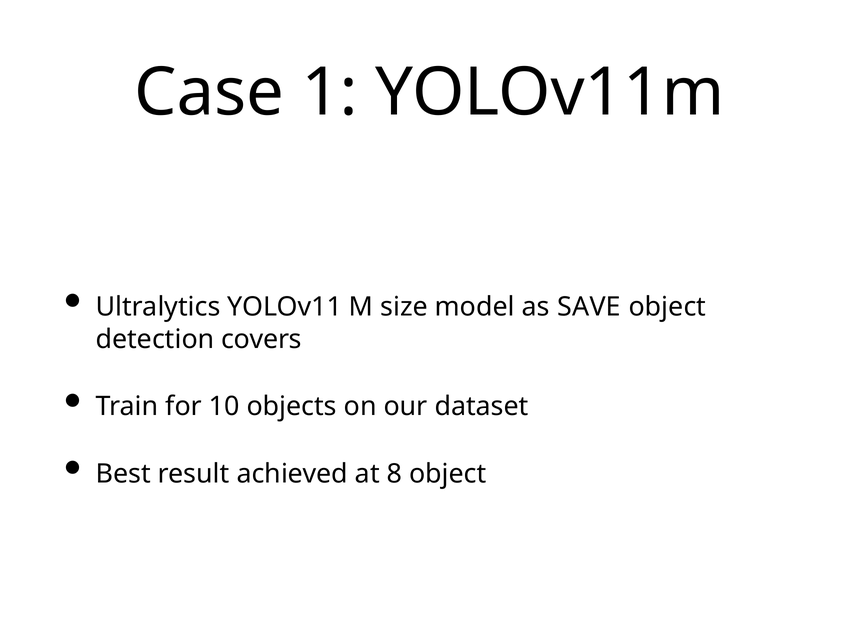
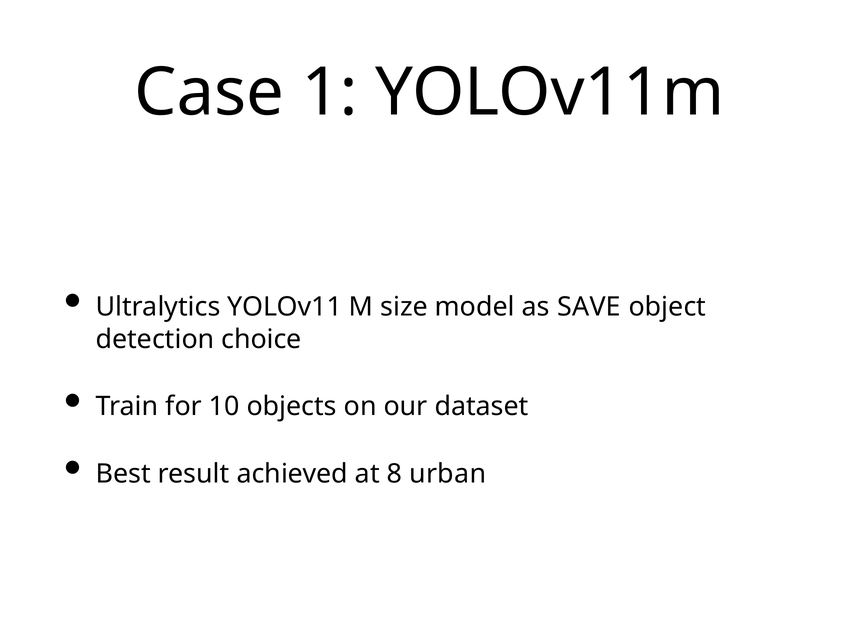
covers: covers -> choice
8 object: object -> urban
